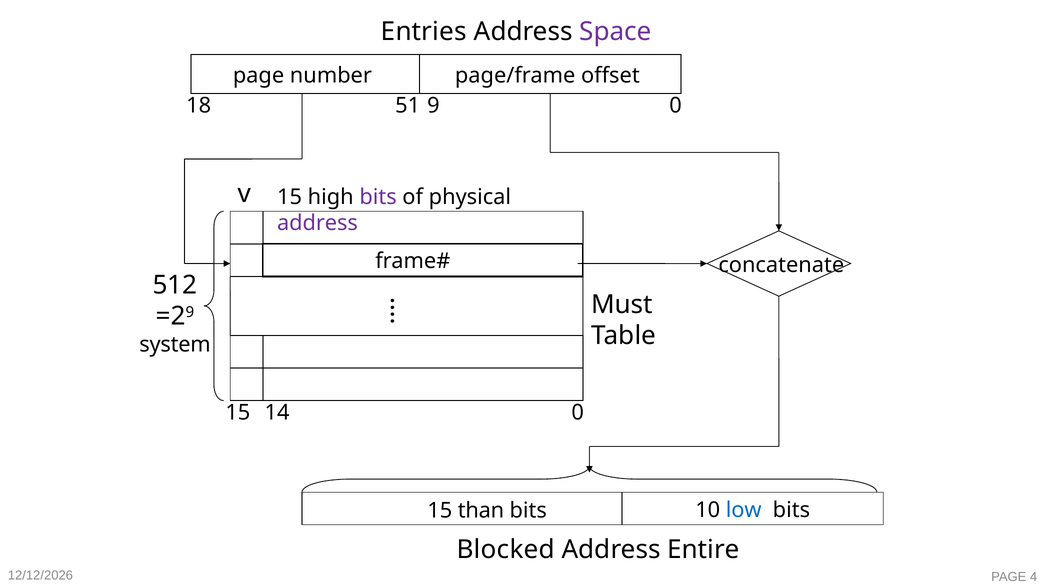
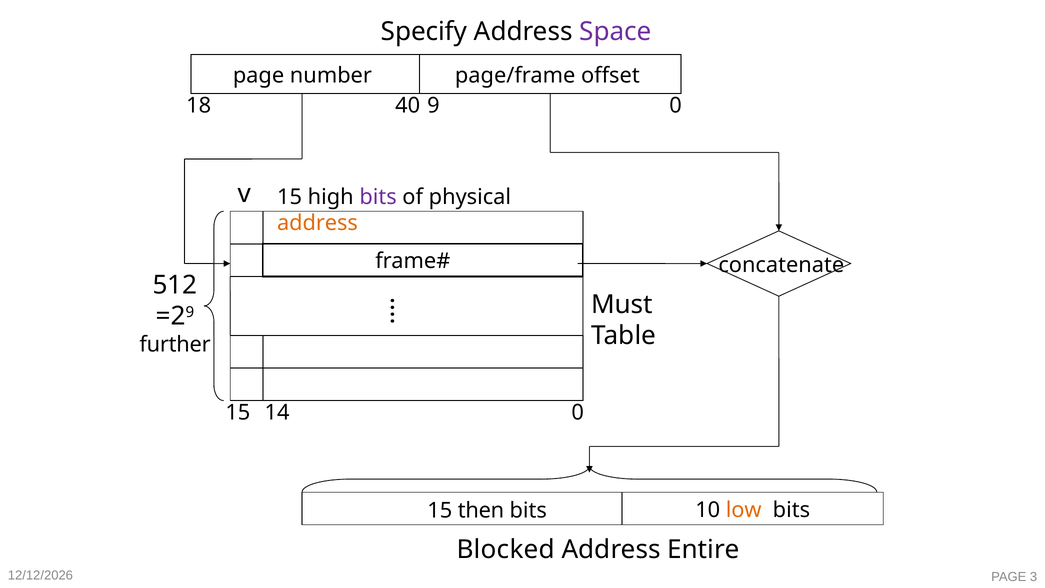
Entries: Entries -> Specify
51: 51 -> 40
address at (317, 223) colour: purple -> orange
system: system -> further
low colour: blue -> orange
than: than -> then
4: 4 -> 3
